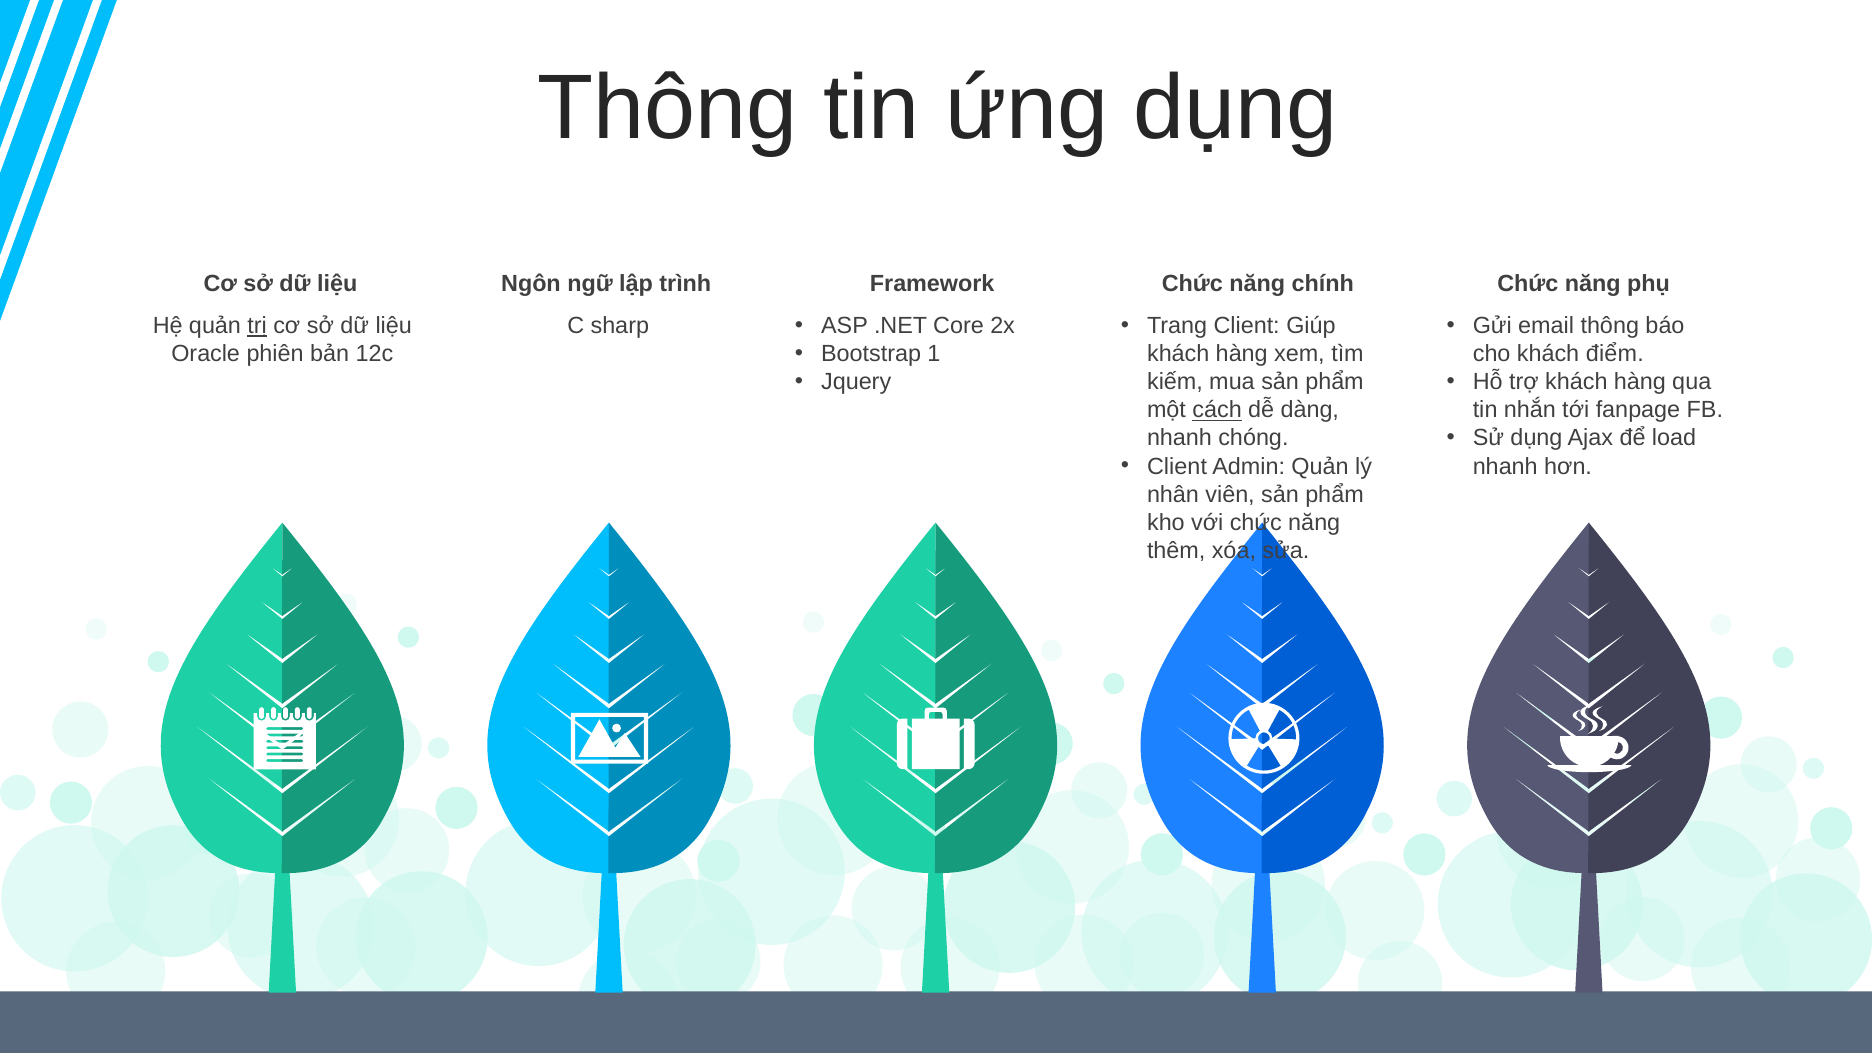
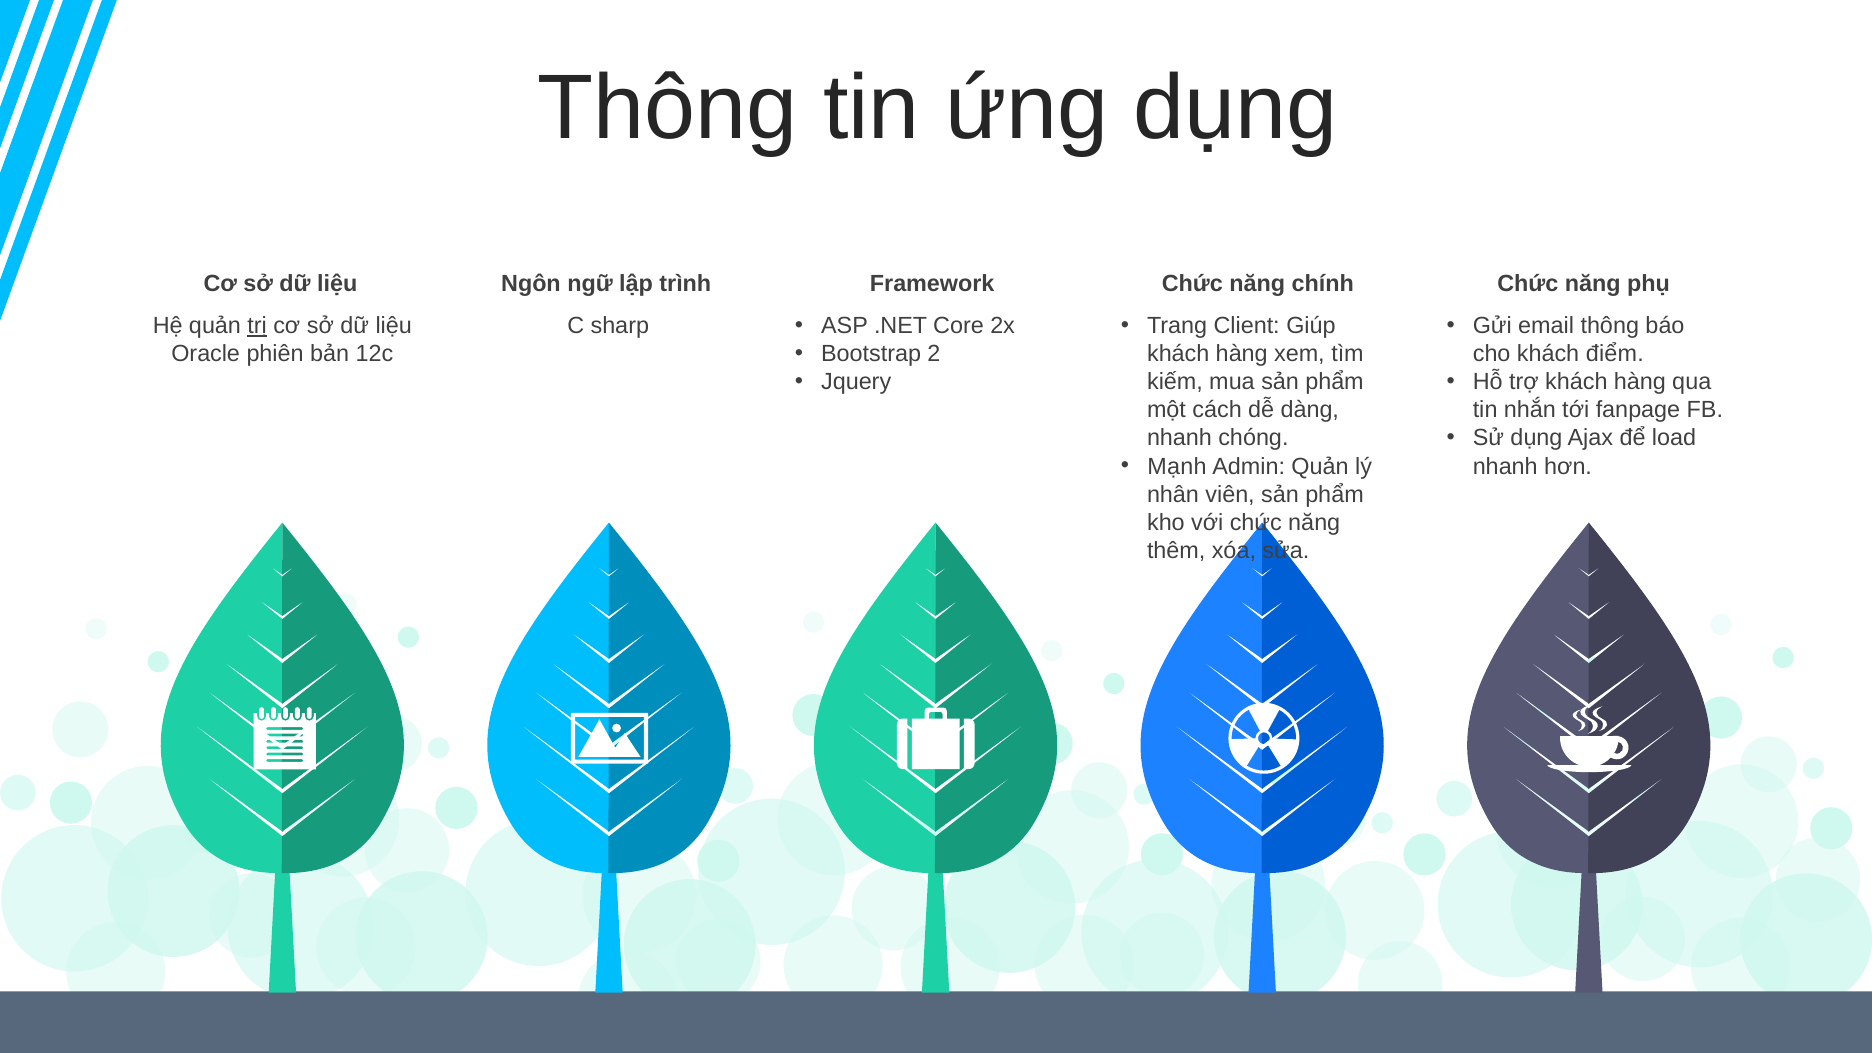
1: 1 -> 2
cách underline: present -> none
Client at (1177, 466): Client -> Mạnh
